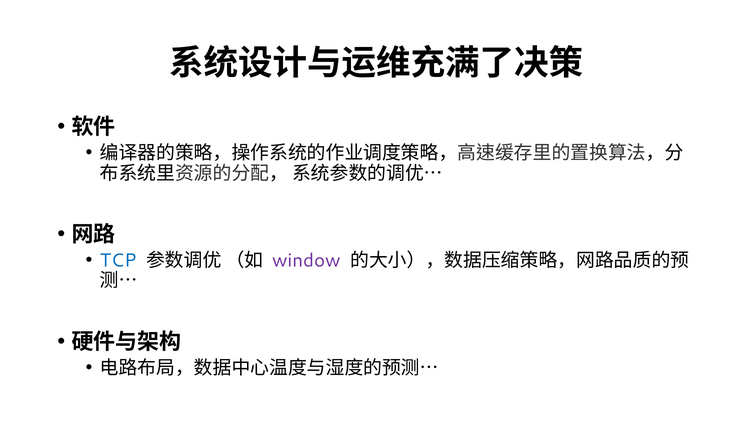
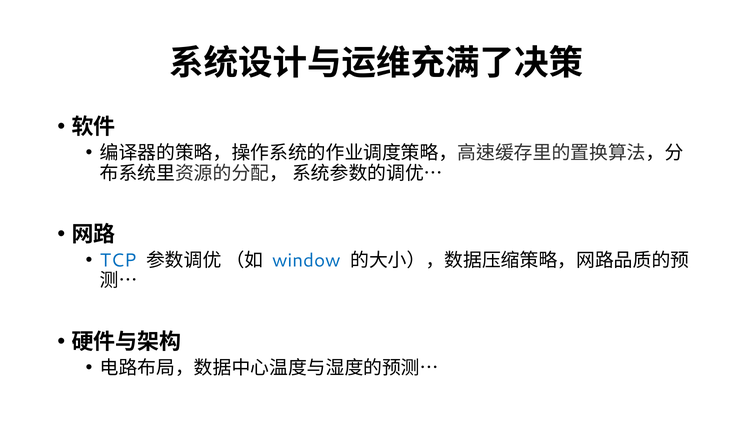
window colour: purple -> blue
